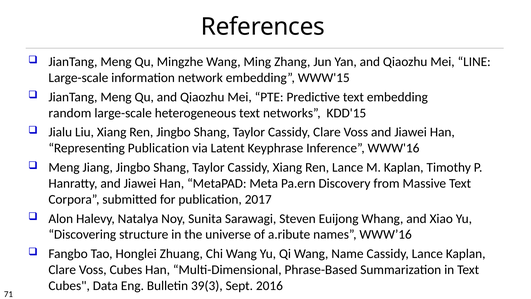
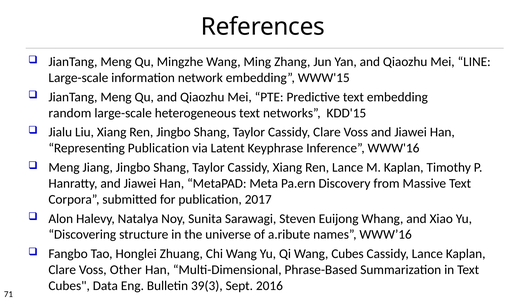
Wang Name: Name -> Cubes
Voss Cubes: Cubes -> Other
